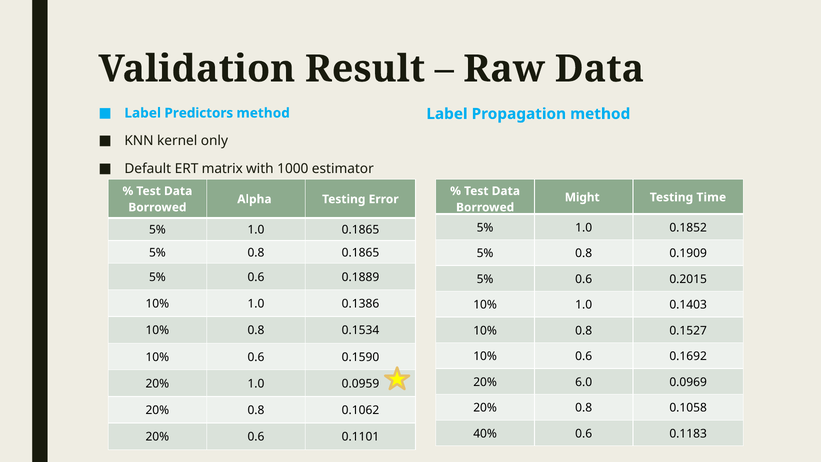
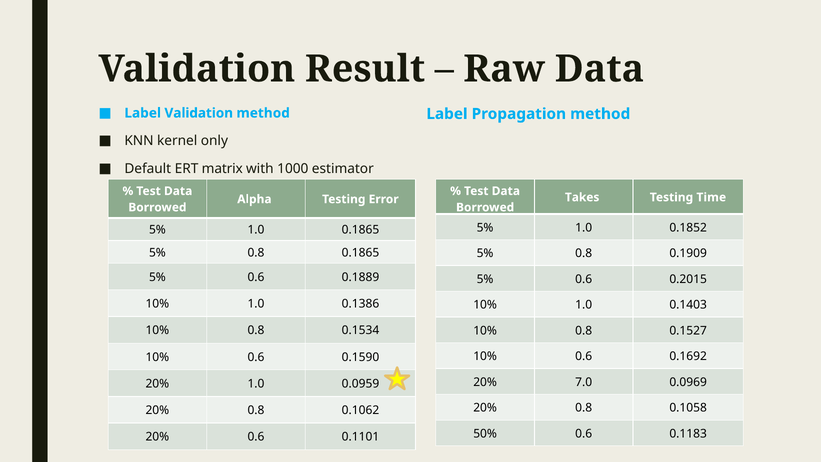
Label Predictors: Predictors -> Validation
Might: Might -> Takes
6.0: 6.0 -> 7.0
40%: 40% -> 50%
